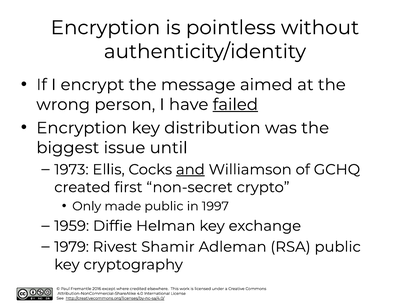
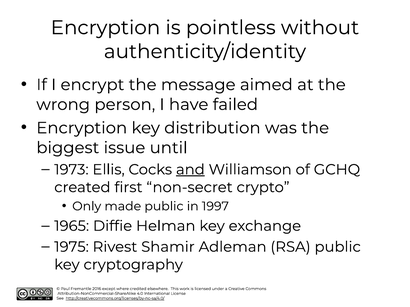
failed underline: present -> none
1959: 1959 -> 1965
1979: 1979 -> 1975
